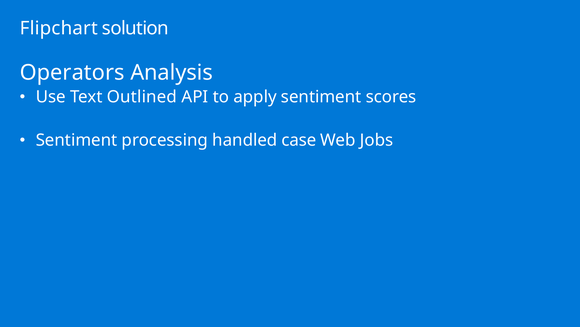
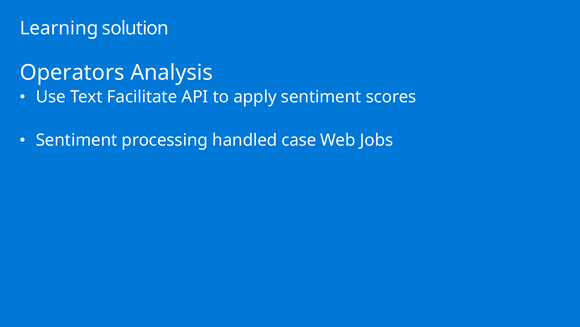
Flipchart: Flipchart -> Learning
Outlined: Outlined -> Facilitate
